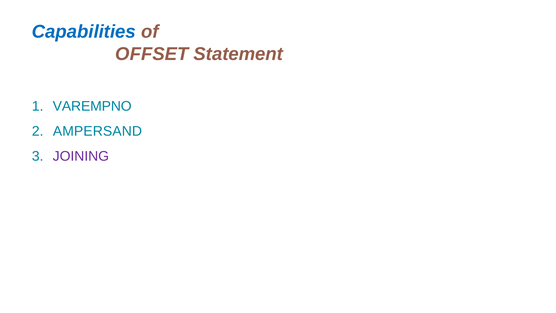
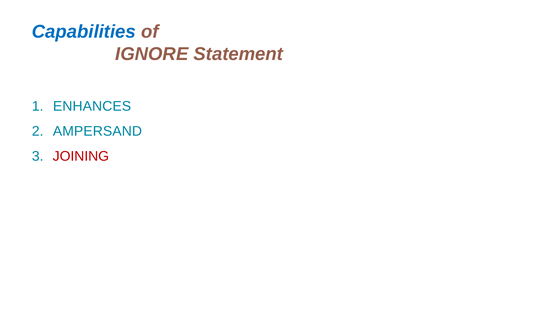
OFFSET: OFFSET -> IGNORE
VAREMPNO: VAREMPNO -> ENHANCES
JOINING colour: purple -> red
